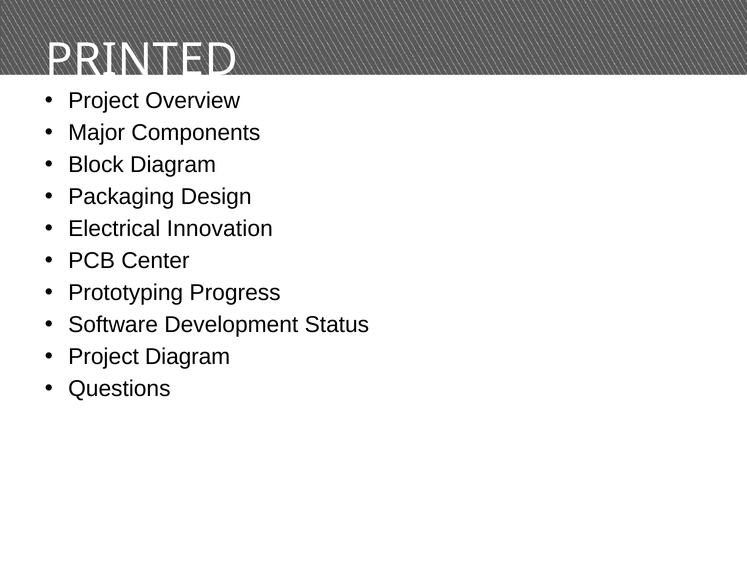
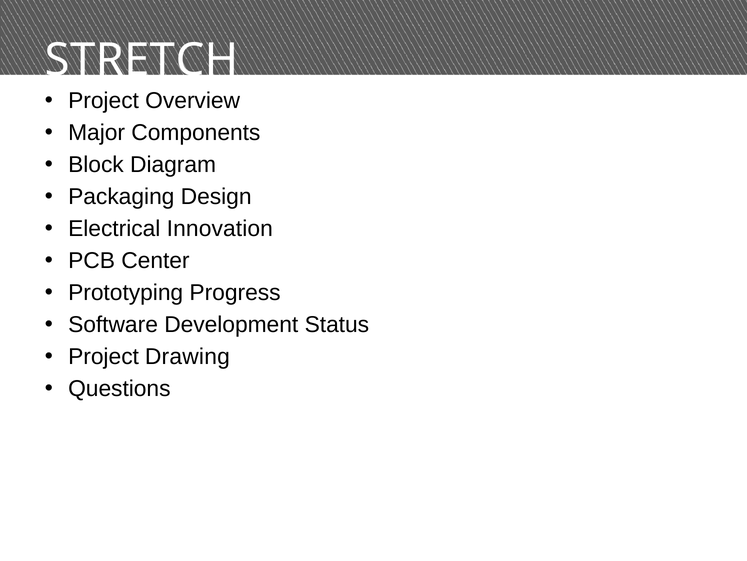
PRINTED: PRINTED -> STRETCH
Project Diagram: Diagram -> Drawing
